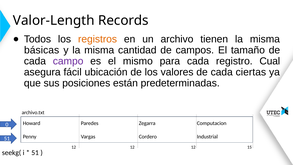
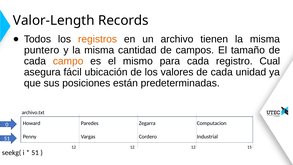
básicas: básicas -> puntero
campo colour: purple -> orange
ciertas: ciertas -> unidad
